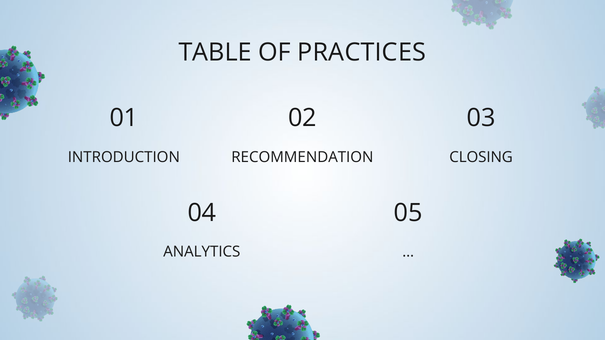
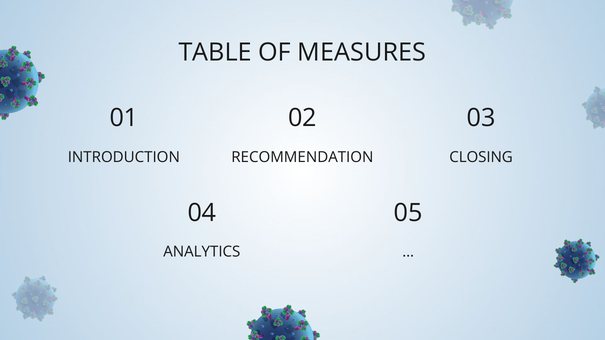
PRACTICES: PRACTICES -> MEASURES
